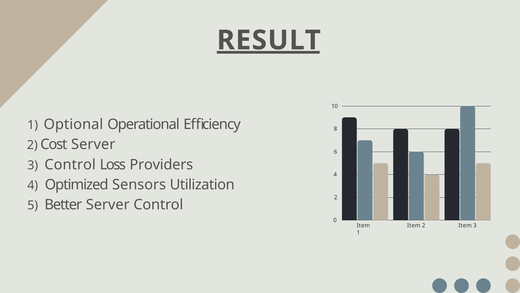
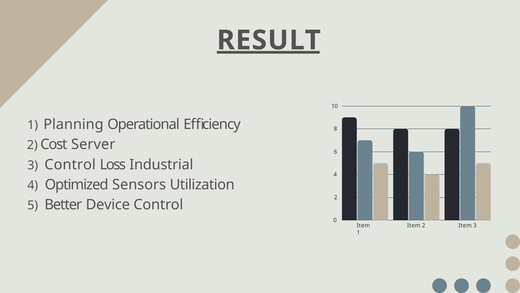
Optional: Optional -> Planning
Providers: Providers -> Industrial
Better Server: Server -> Device
